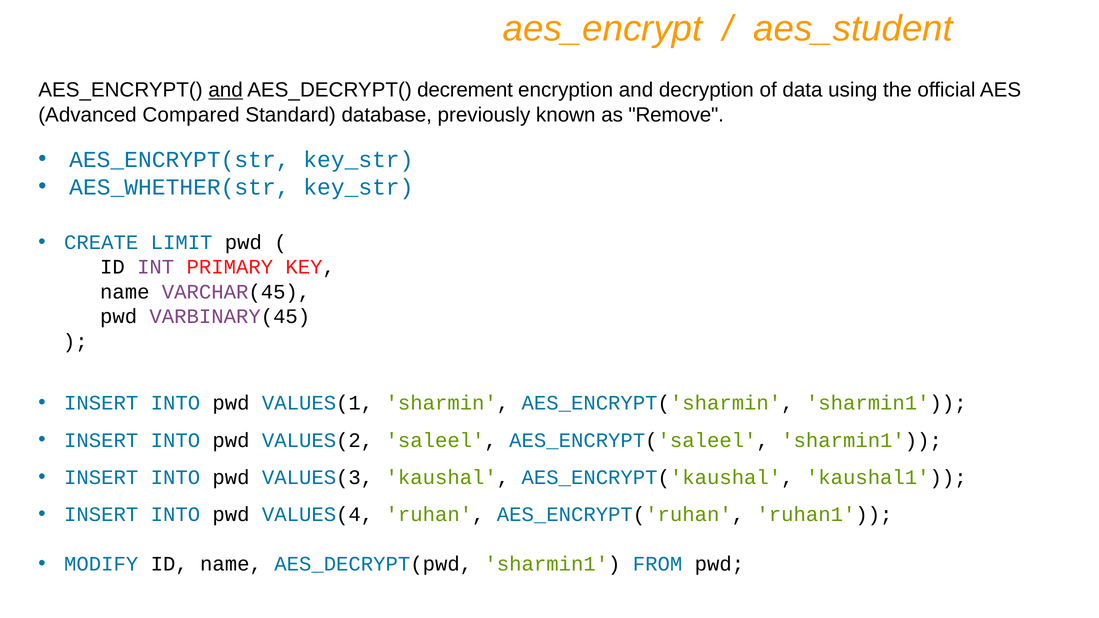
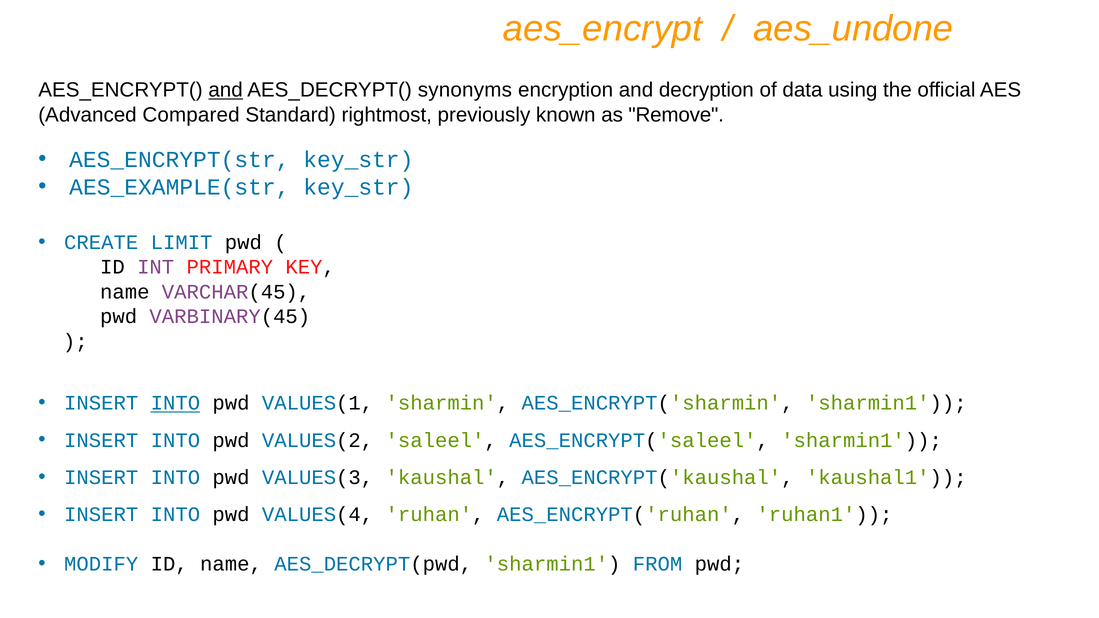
aes_student: aes_student -> aes_undone
decrement: decrement -> synonyms
database: database -> rightmost
AES_WHETHER(str: AES_WHETHER(str -> AES_EXAMPLE(str
INTO at (175, 403) underline: none -> present
